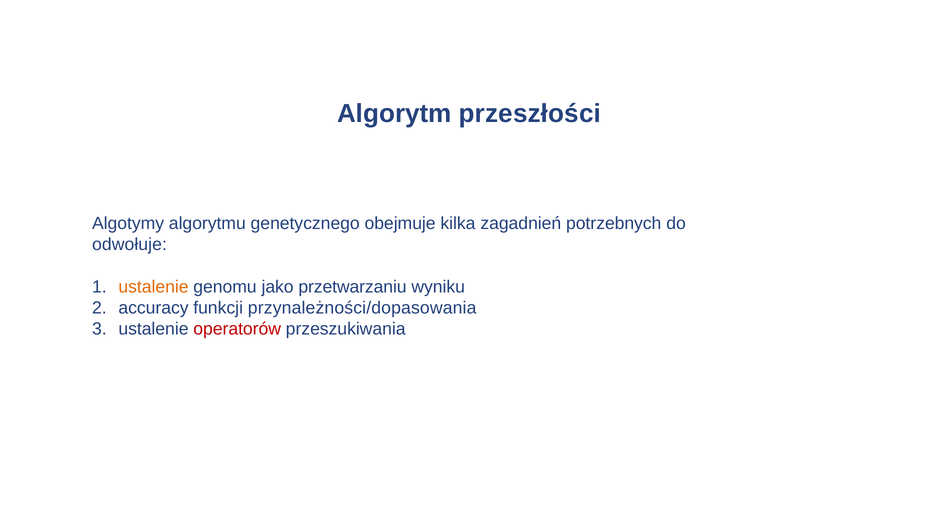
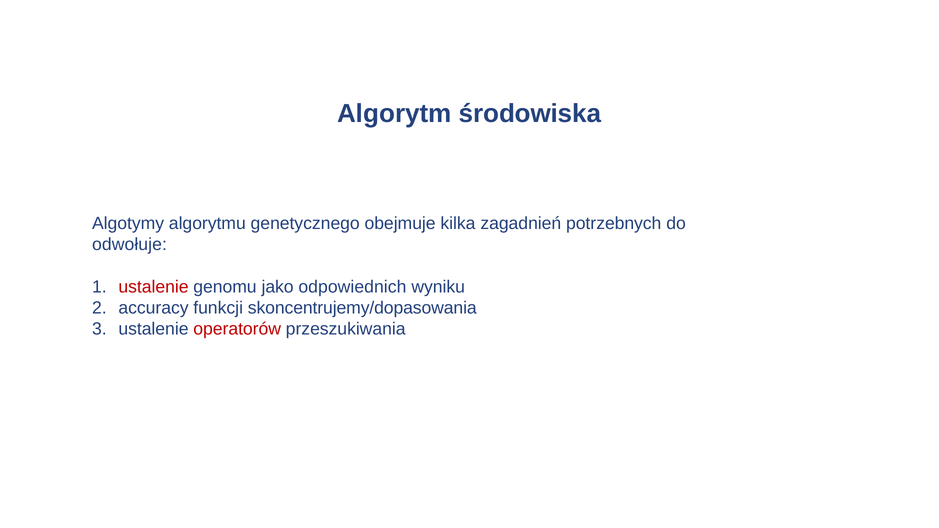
przeszłości: przeszłości -> środowiska
ustalenie at (154, 287) colour: orange -> red
przetwarzaniu: przetwarzaniu -> odpowiednich
przynależności/dopasowania: przynależności/dopasowania -> skoncentrujemy/dopasowania
